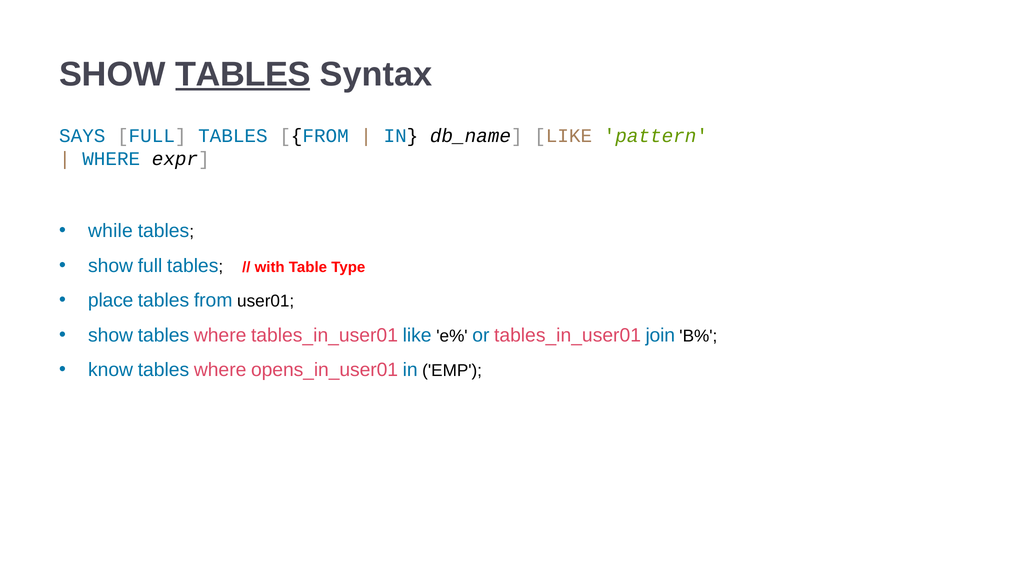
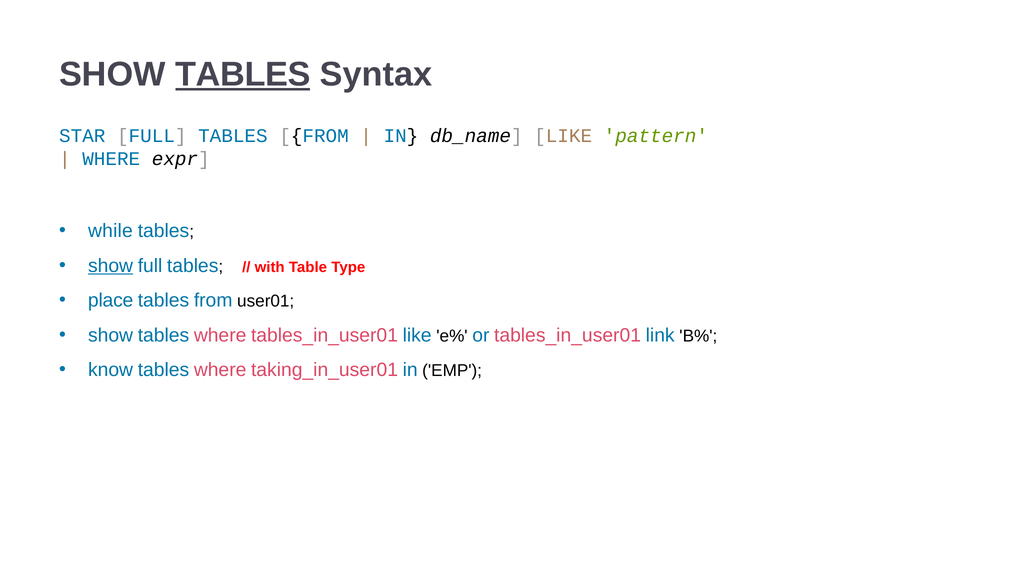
SAYS: SAYS -> STAR
show at (111, 266) underline: none -> present
join: join -> link
opens_in_user01: opens_in_user01 -> taking_in_user01
